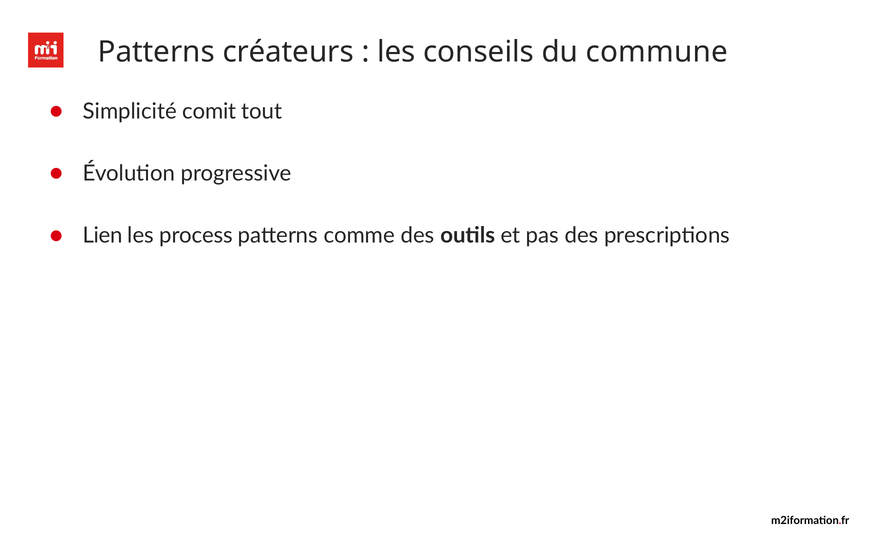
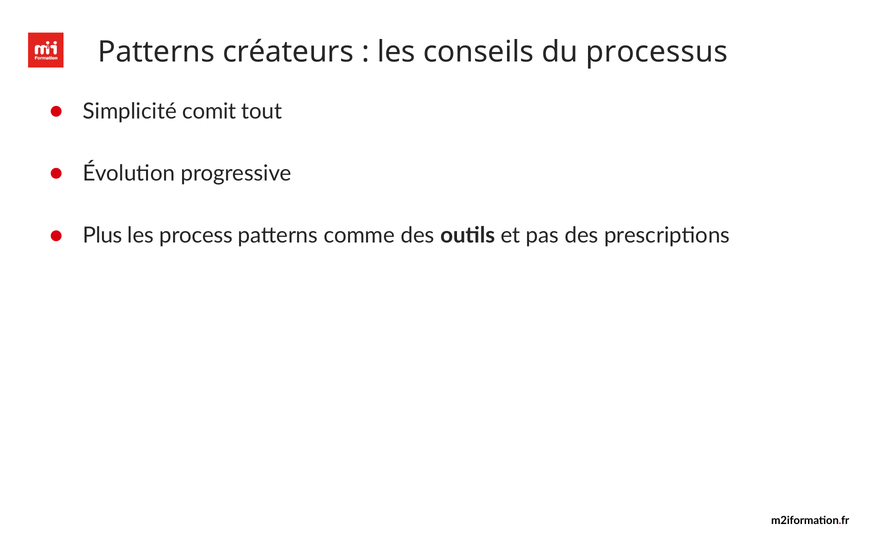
commune: commune -> processus
Lien: Lien -> Plus
